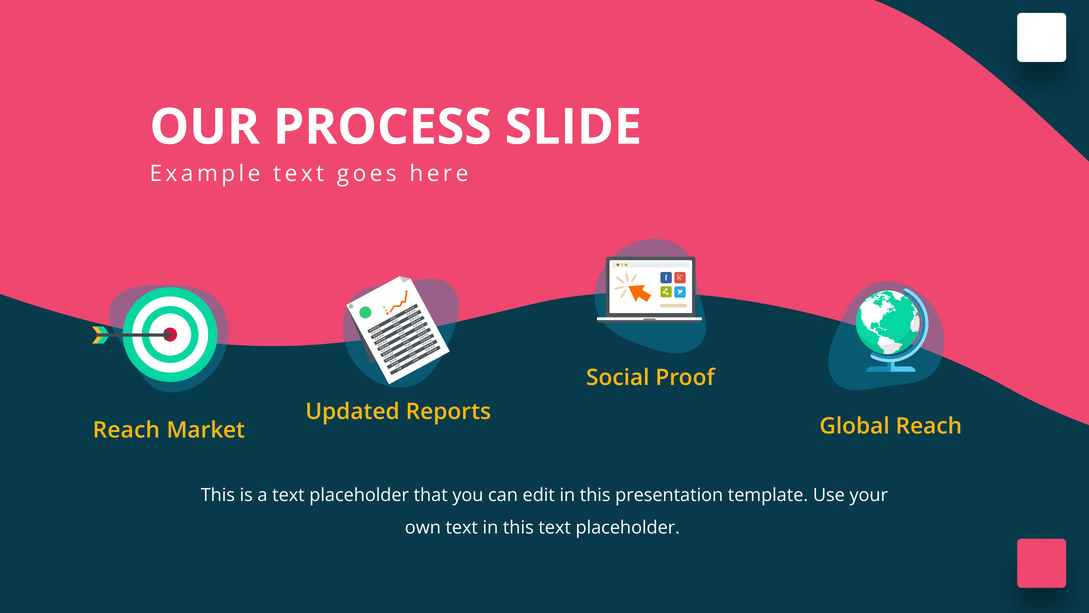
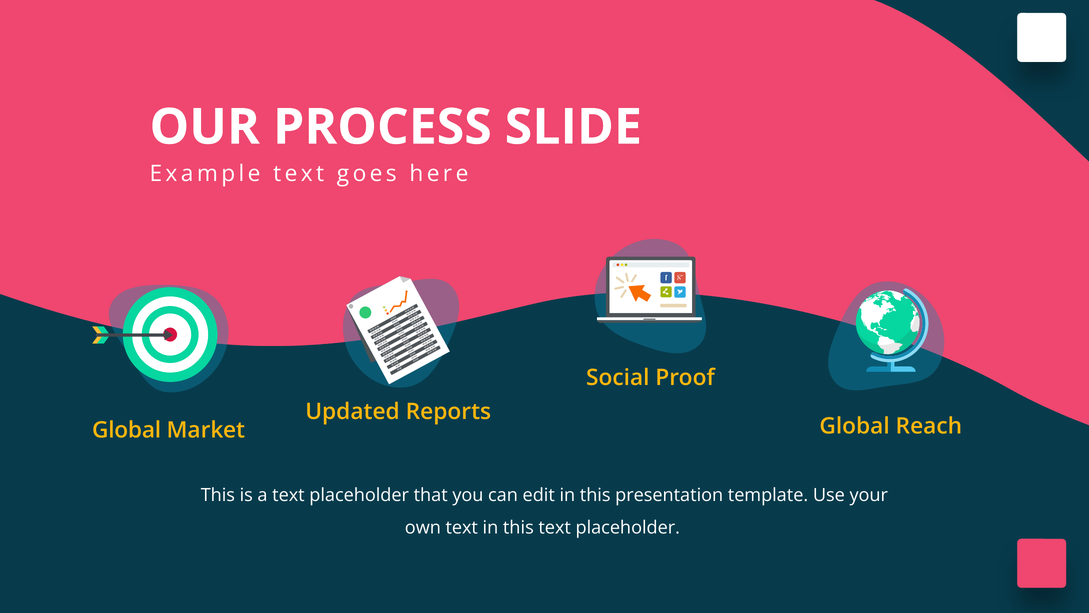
Reach at (126, 430): Reach -> Global
